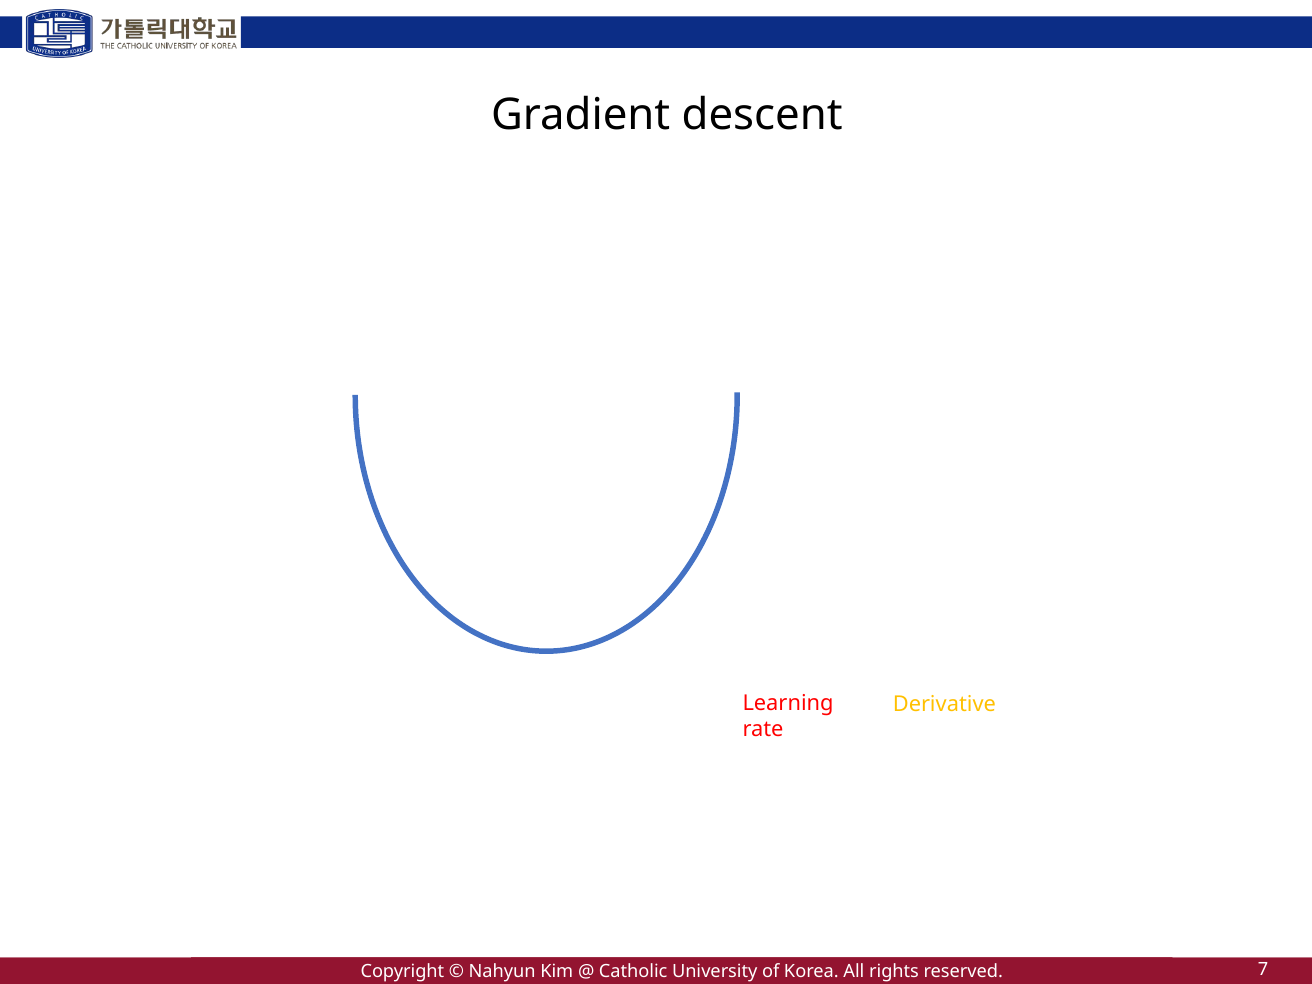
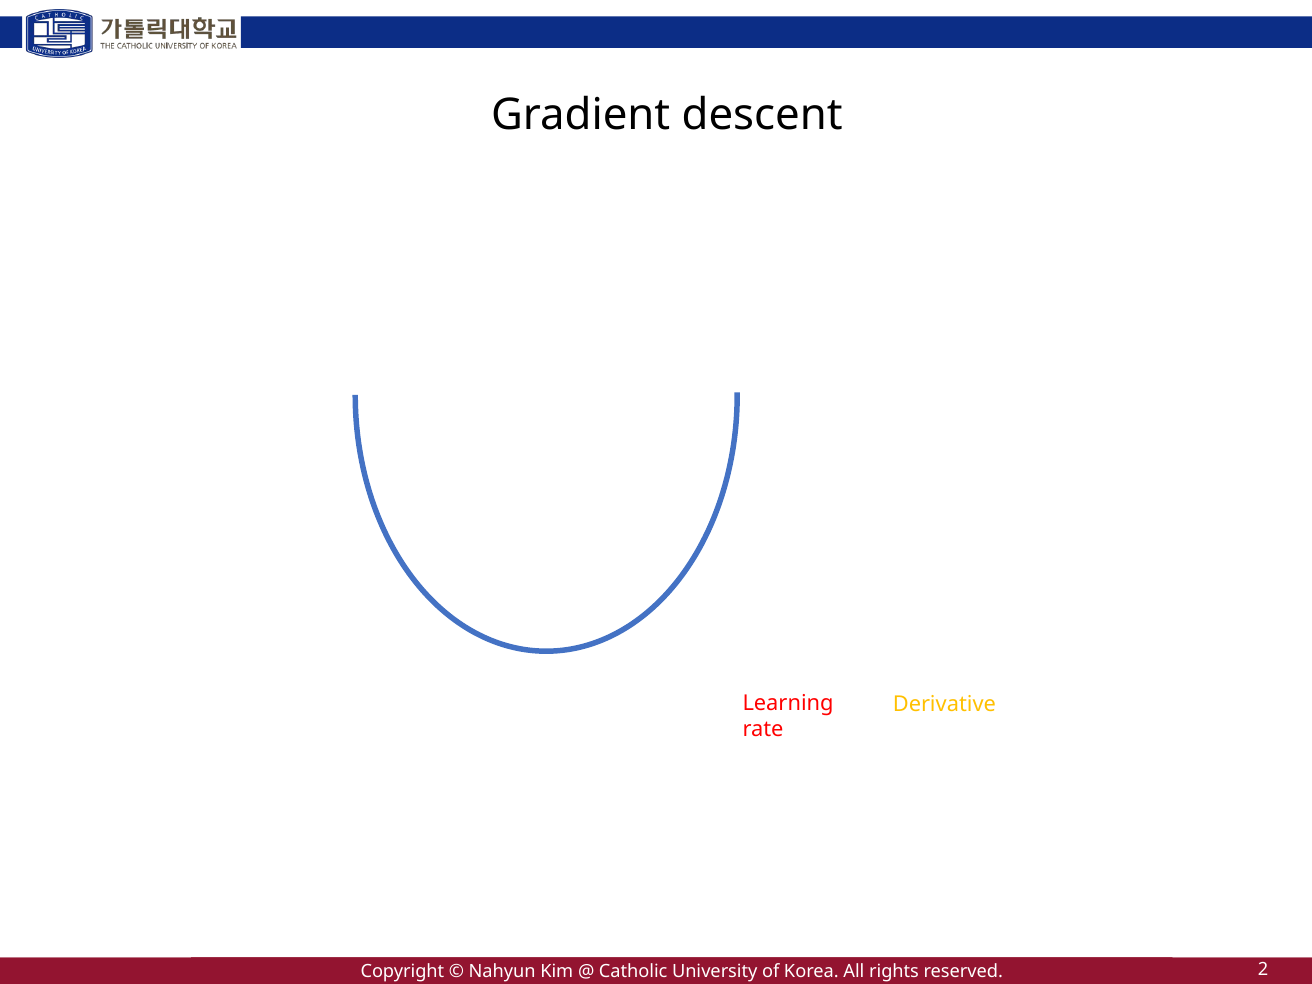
7: 7 -> 2
